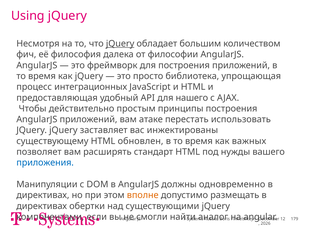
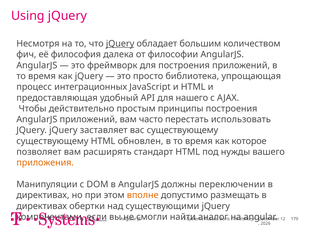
атаке: атаке -> часто
вас инжектированы: инжектированы -> существующему
важных: важных -> которое
приложения colour: blue -> orange
одновременно: одновременно -> переключении
если underline: none -> present
